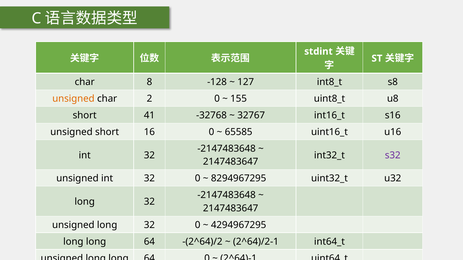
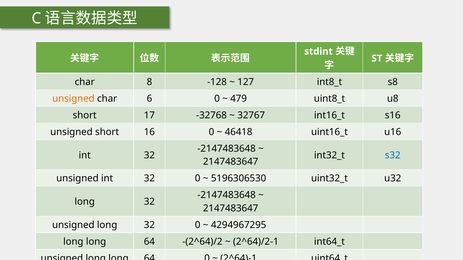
2: 2 -> 6
155: 155 -> 479
41: 41 -> 17
65585: 65585 -> 46418
s32 colour: purple -> blue
8294967295: 8294967295 -> 5196306530
